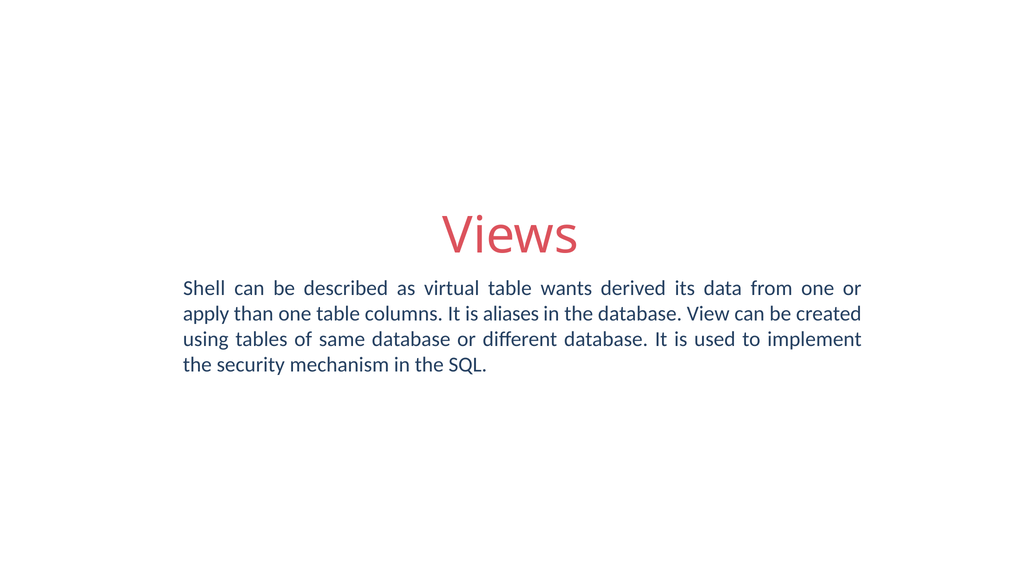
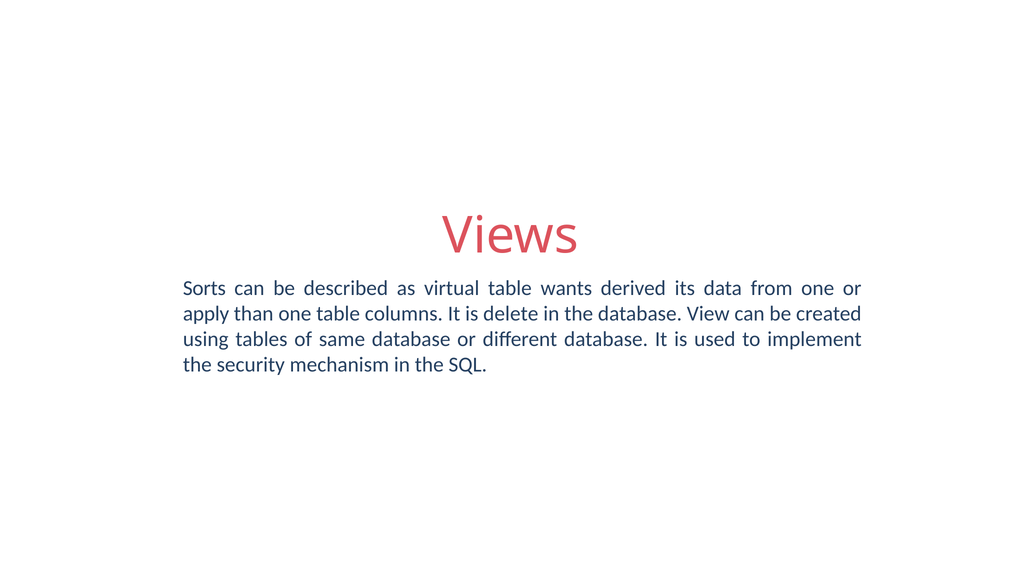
Shell: Shell -> Sorts
aliases: aliases -> delete
